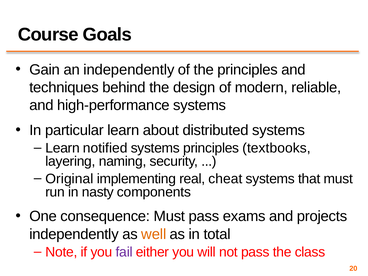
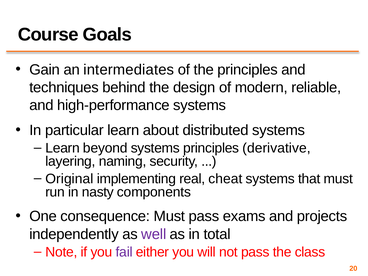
an independently: independently -> intermediates
notified: notified -> beyond
textbooks: textbooks -> derivative
well colour: orange -> purple
